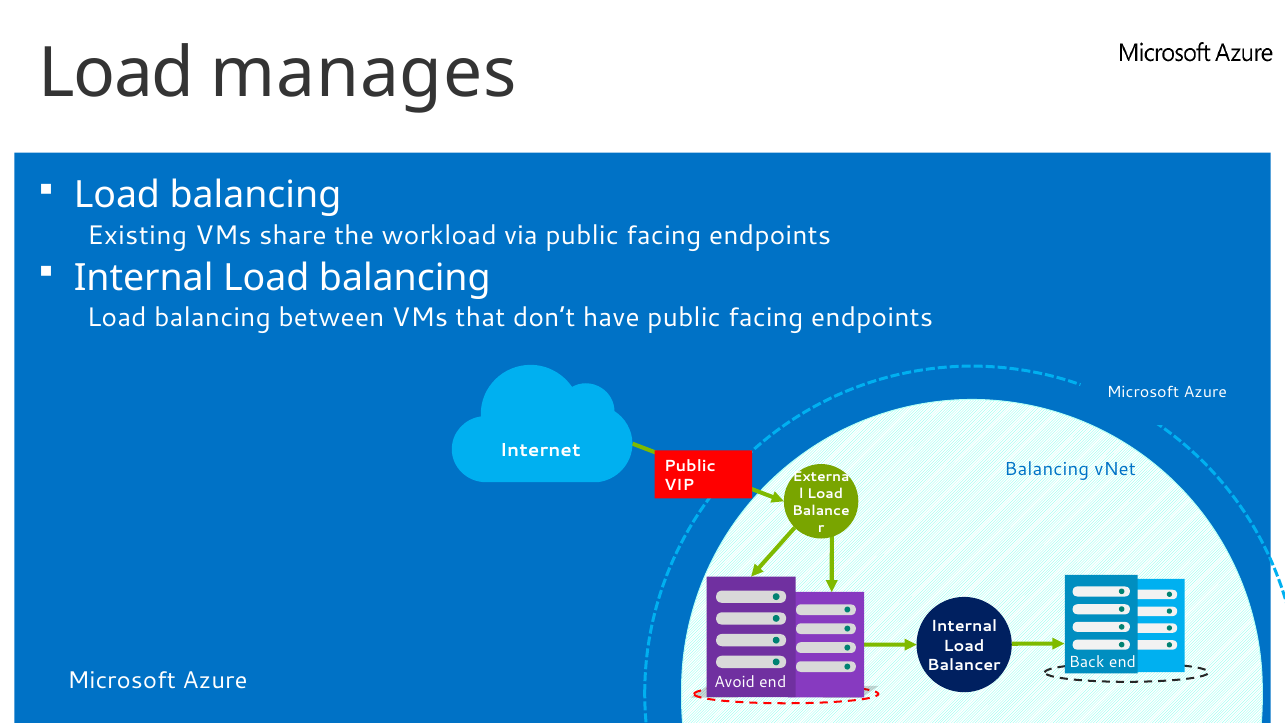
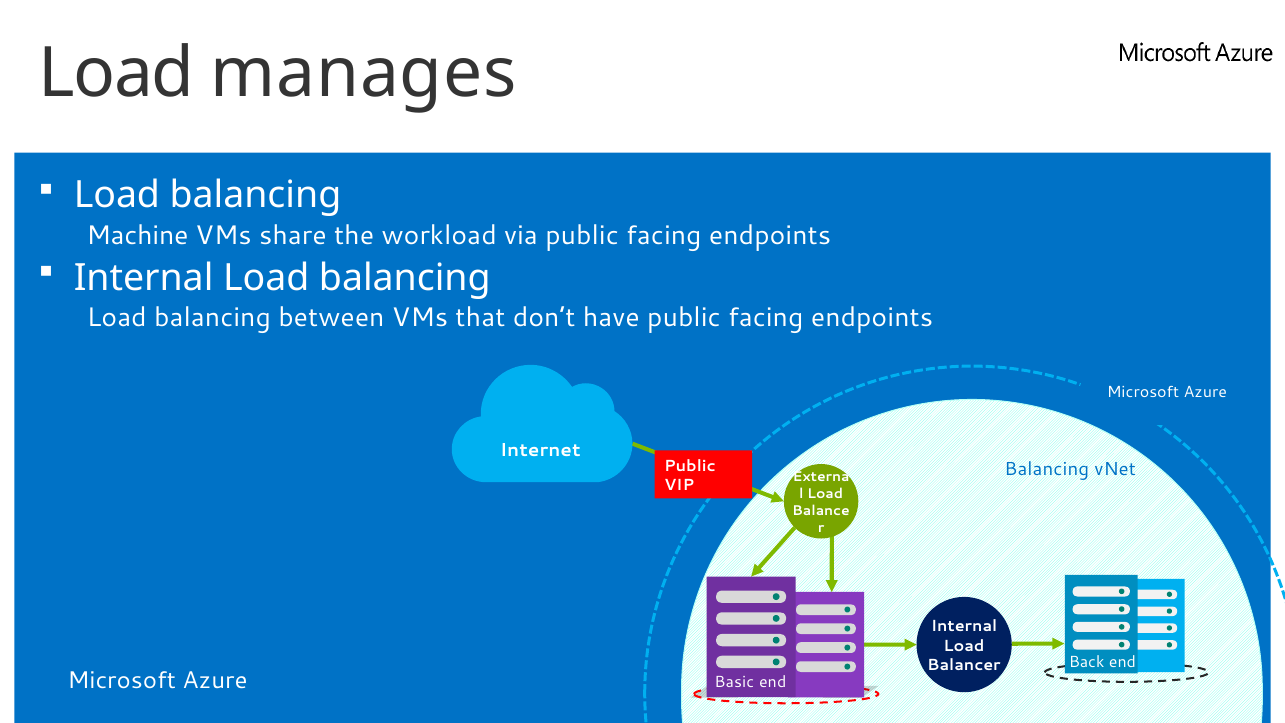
Existing: Existing -> Machine
Avoid: Avoid -> Basic
